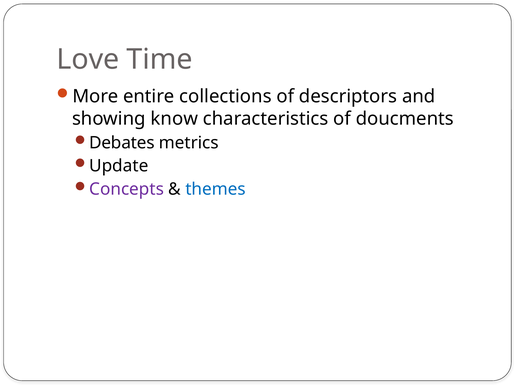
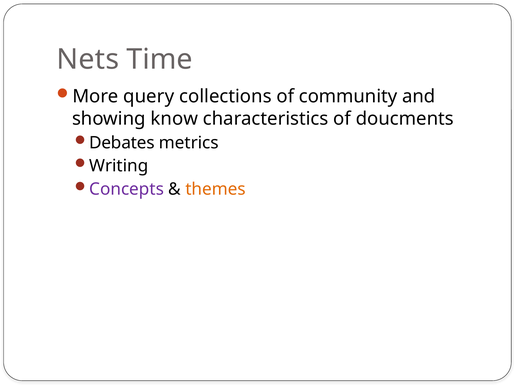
Love: Love -> Nets
entire: entire -> query
descriptors: descriptors -> community
Update: Update -> Writing
themes colour: blue -> orange
